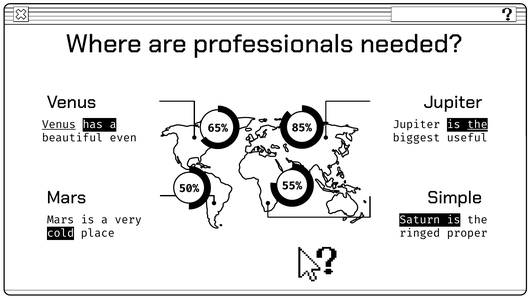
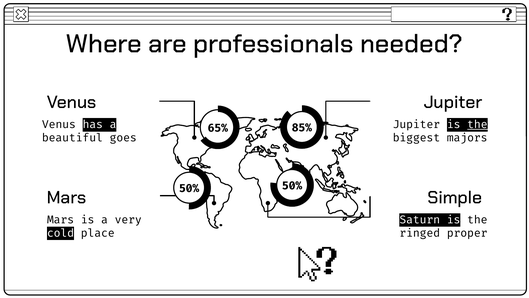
Venus at (59, 124) underline: present -> none
even: even -> goes
useful: useful -> majors
55% at (292, 185): 55% -> 50%
